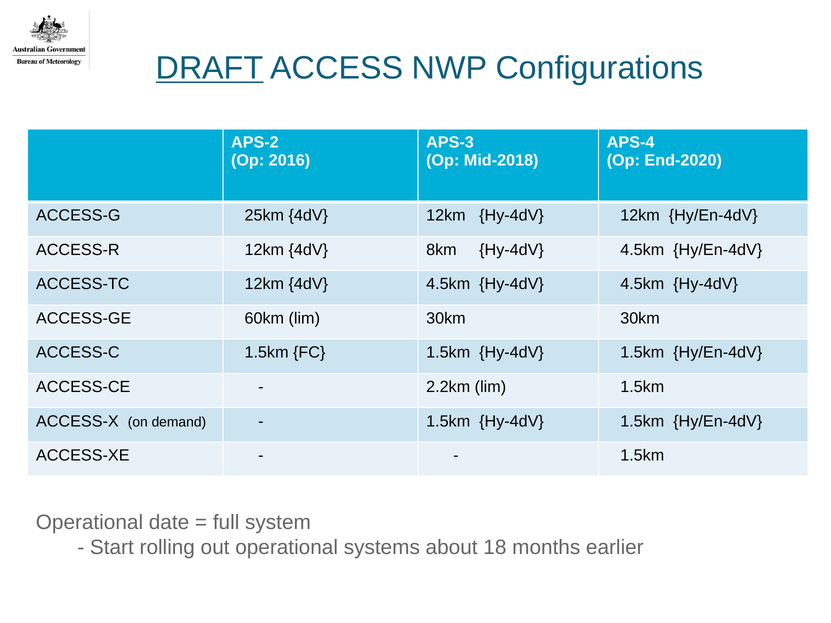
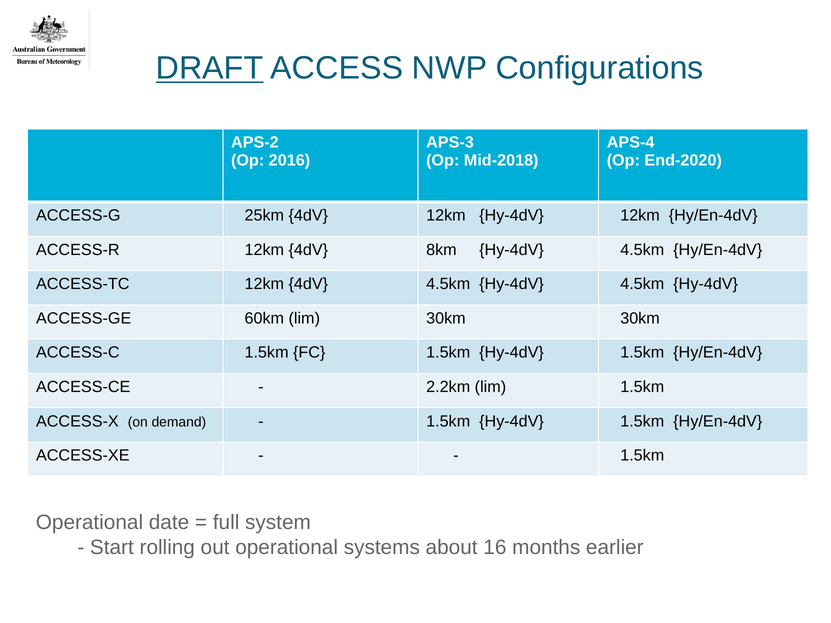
18: 18 -> 16
